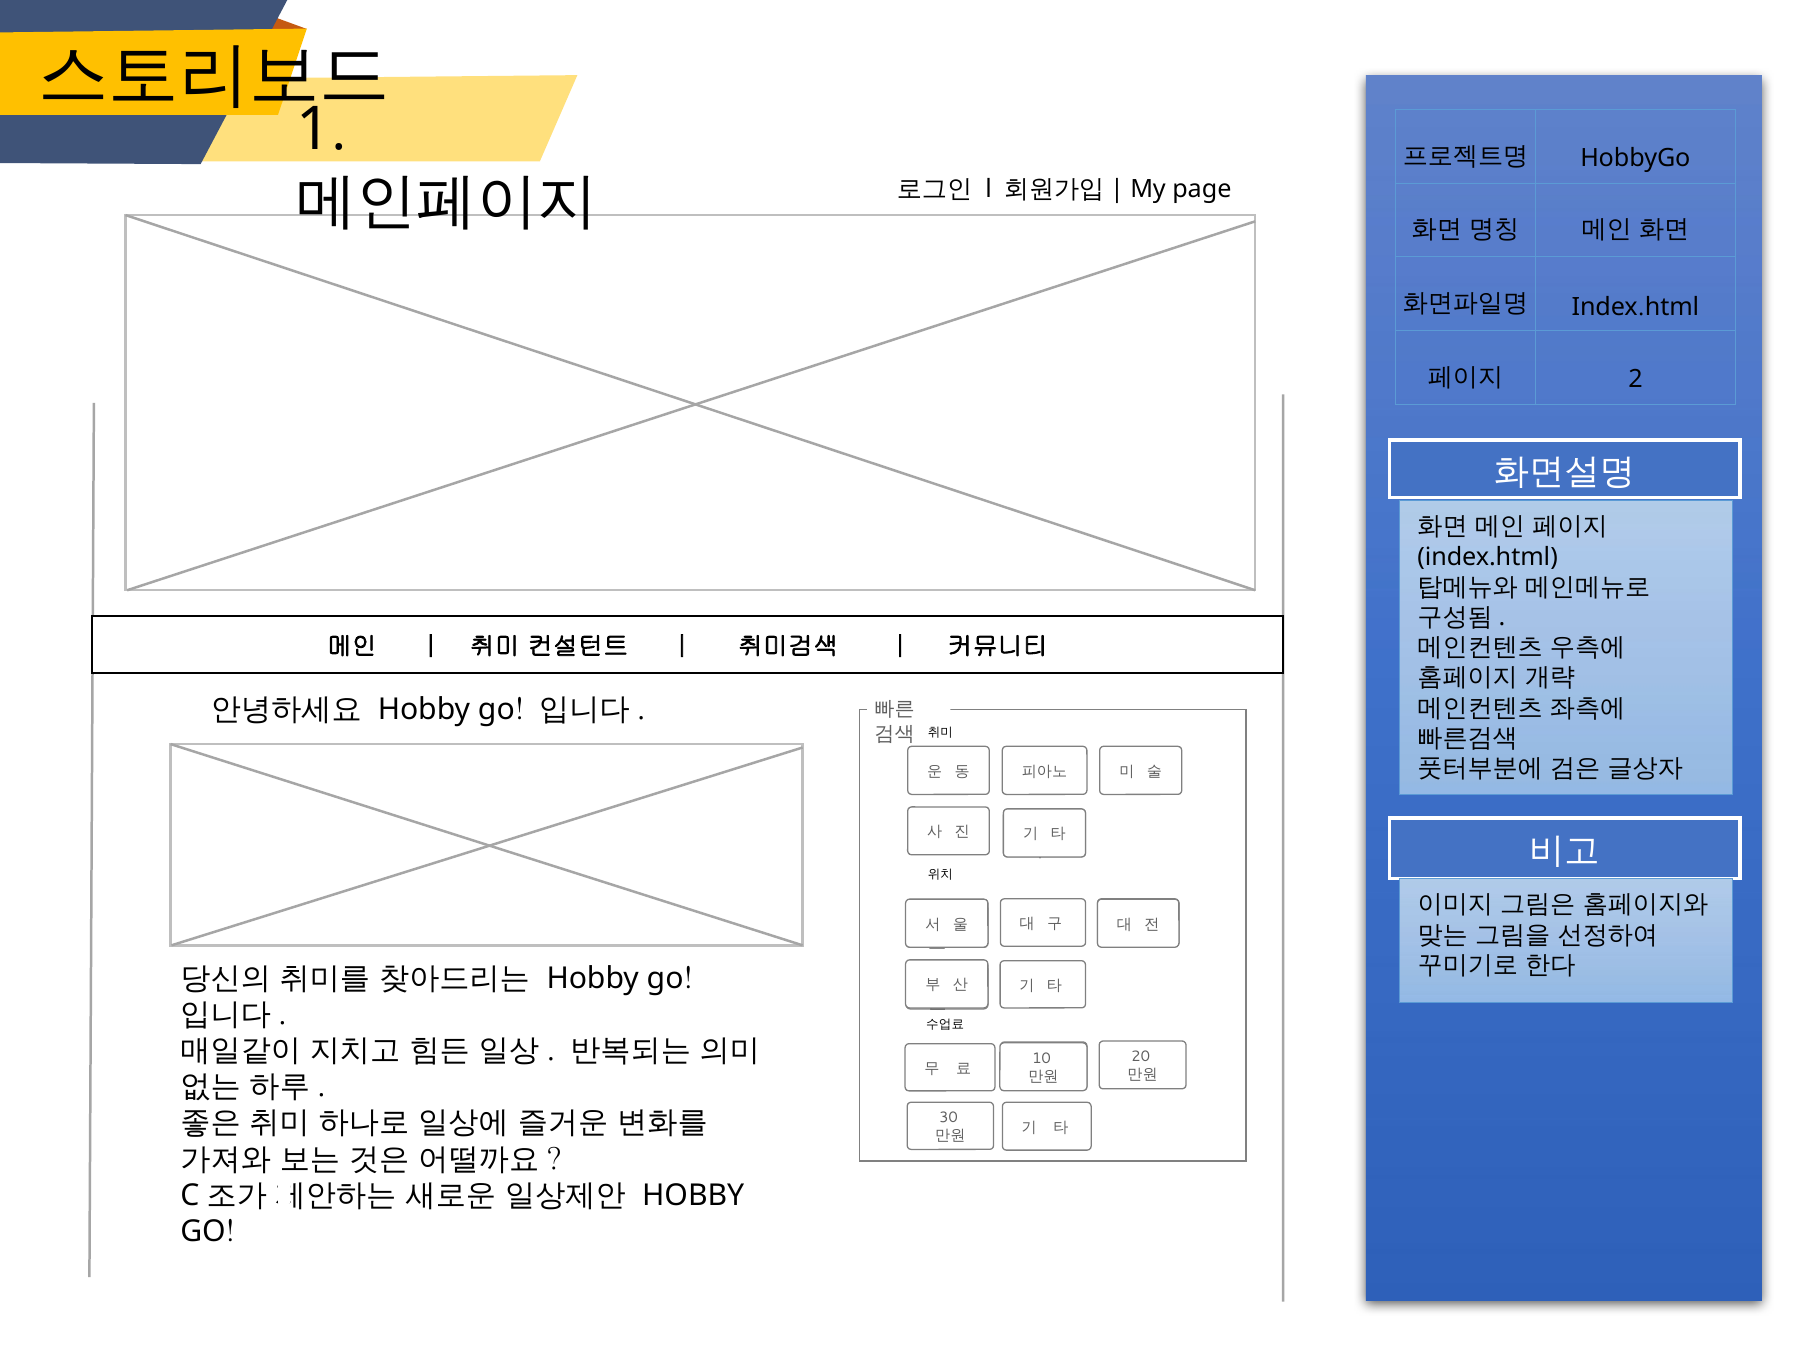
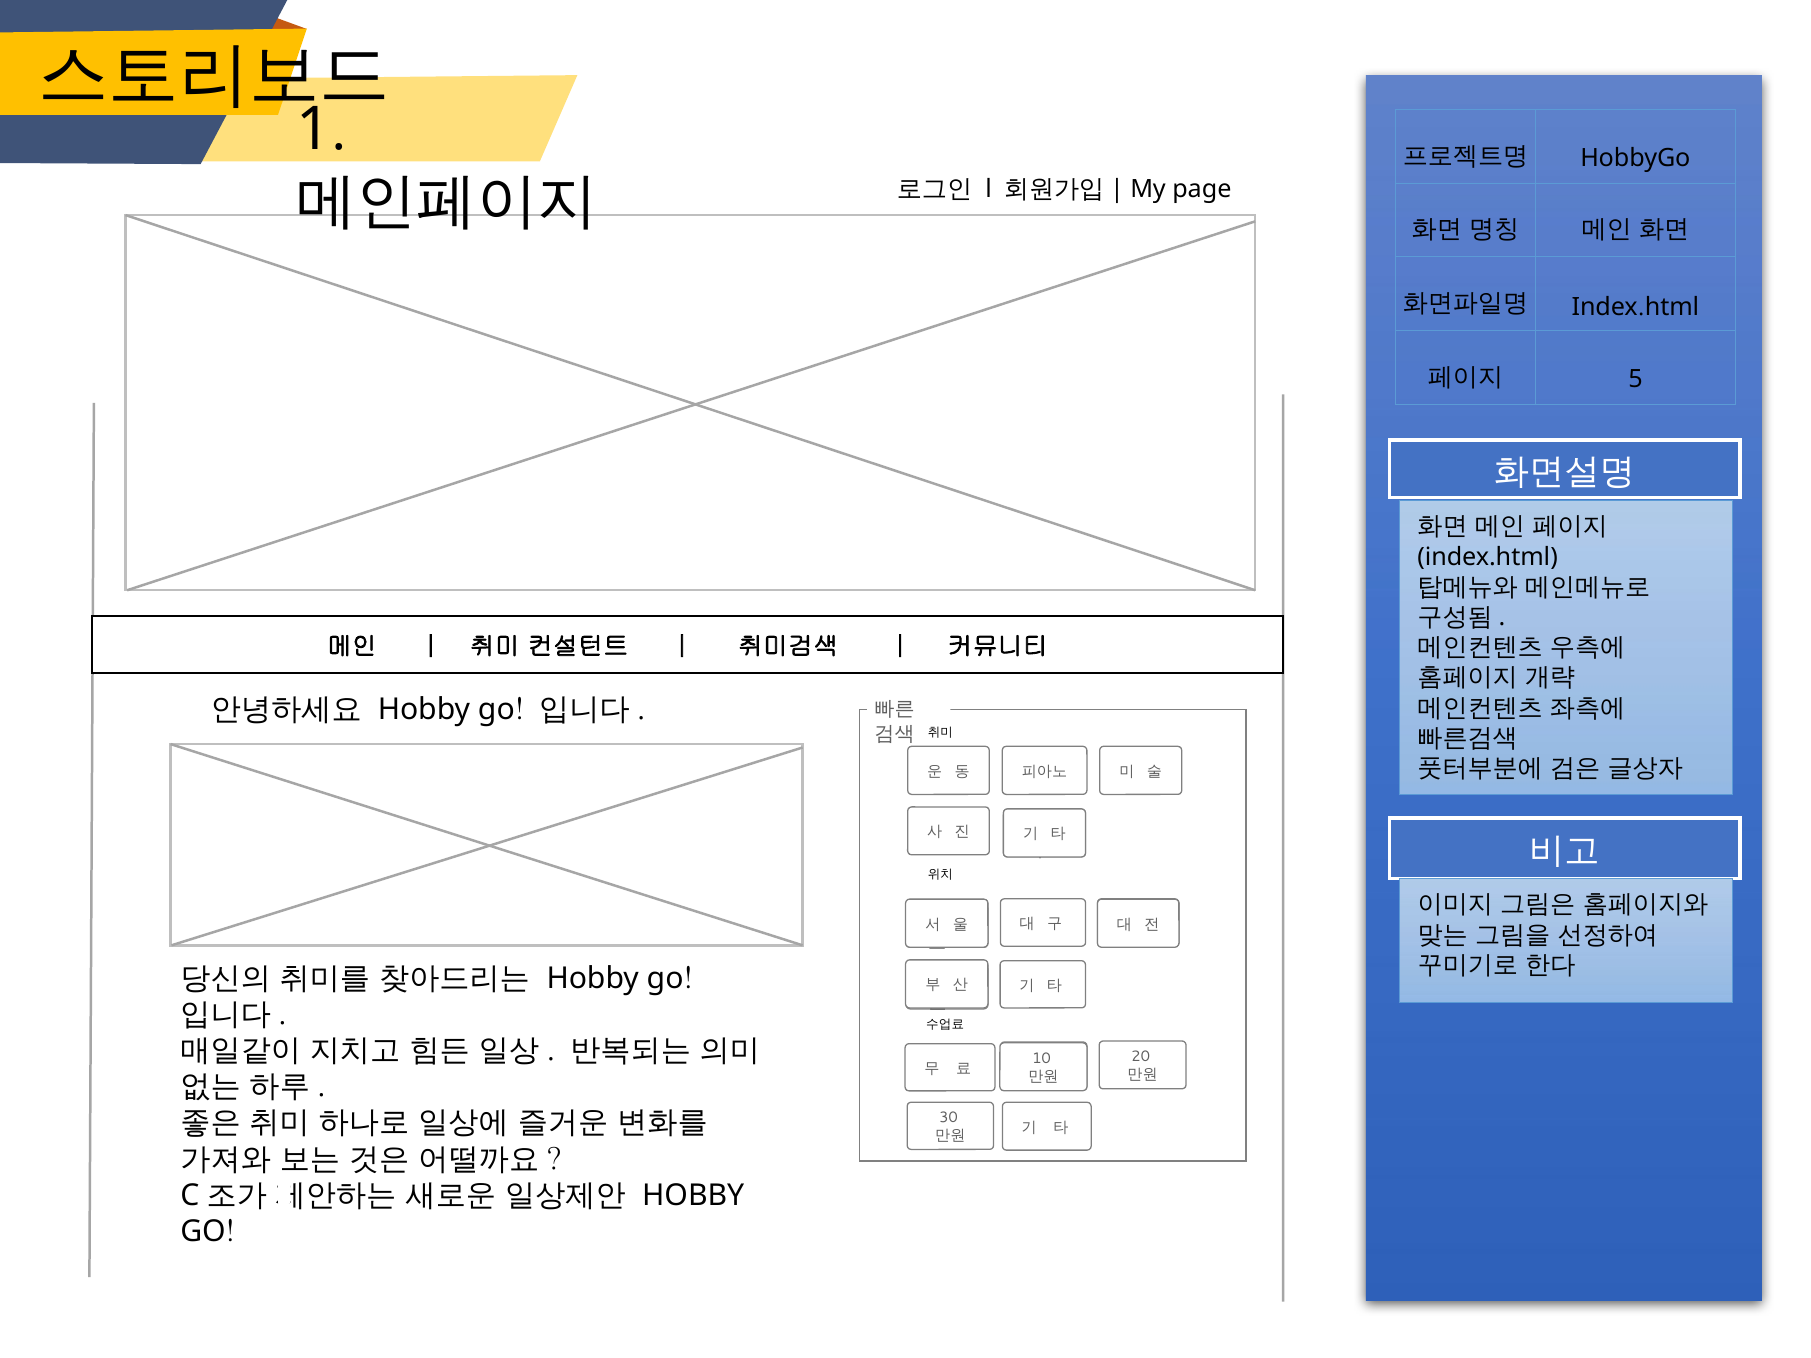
2: 2 -> 5
